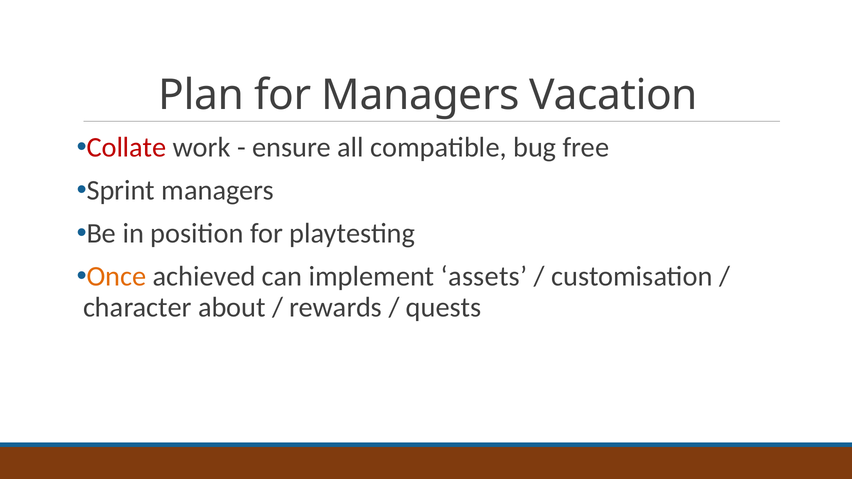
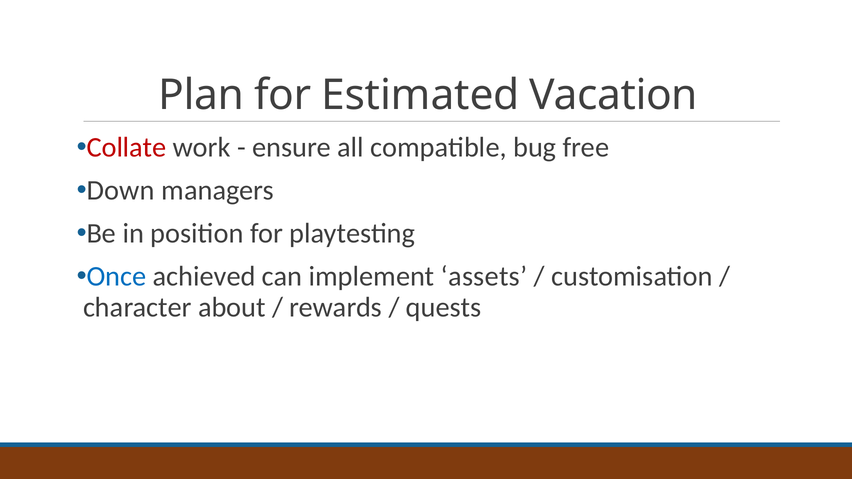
for Managers: Managers -> Estimated
Sprint: Sprint -> Down
Once colour: orange -> blue
